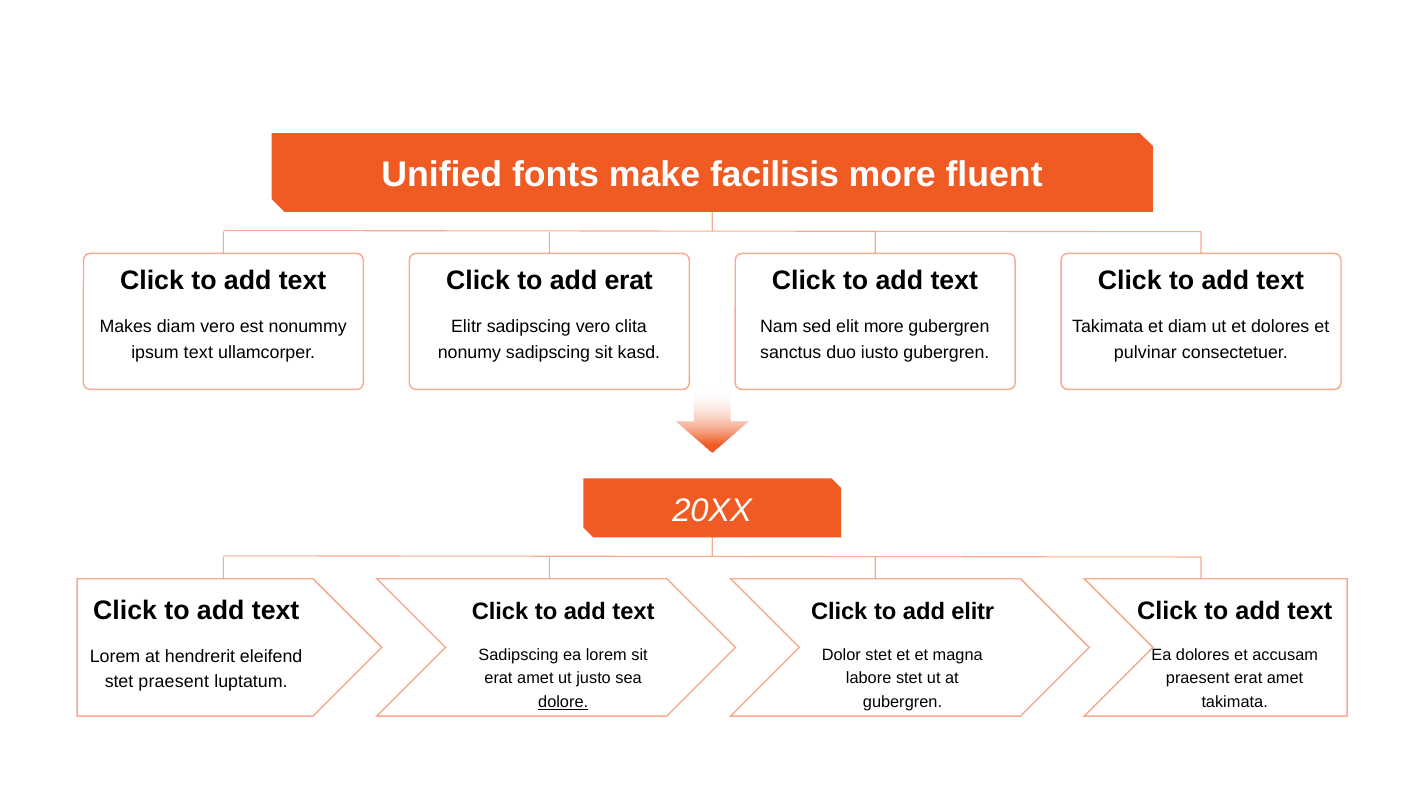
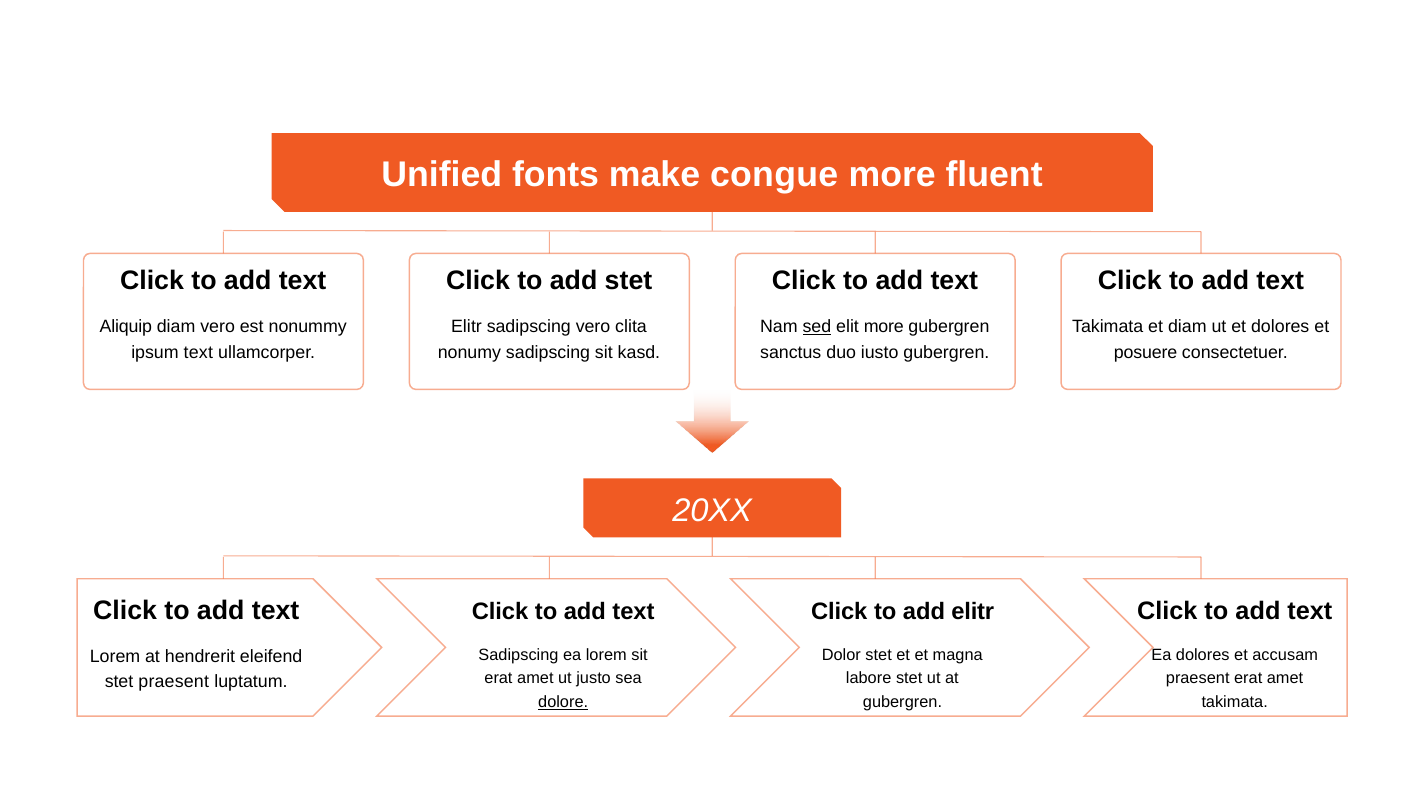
facilisis: facilisis -> congue
add erat: erat -> stet
Makes: Makes -> Aliquip
sed underline: none -> present
pulvinar: pulvinar -> posuere
